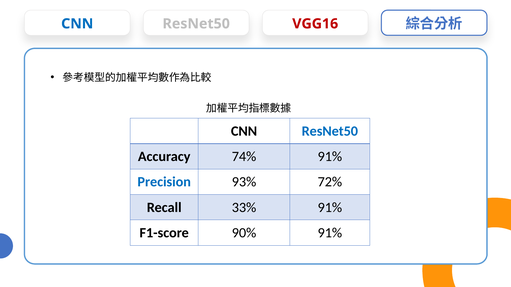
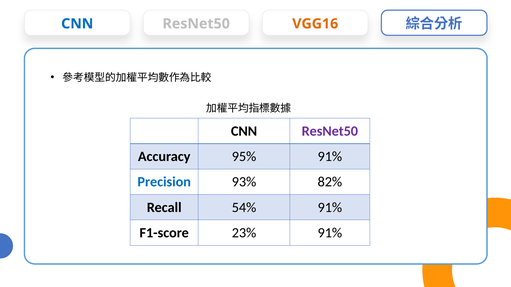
VGG16 colour: red -> orange
ResNet50 at (330, 131) colour: blue -> purple
74%: 74% -> 95%
72%: 72% -> 82%
33%: 33% -> 54%
90%: 90% -> 23%
